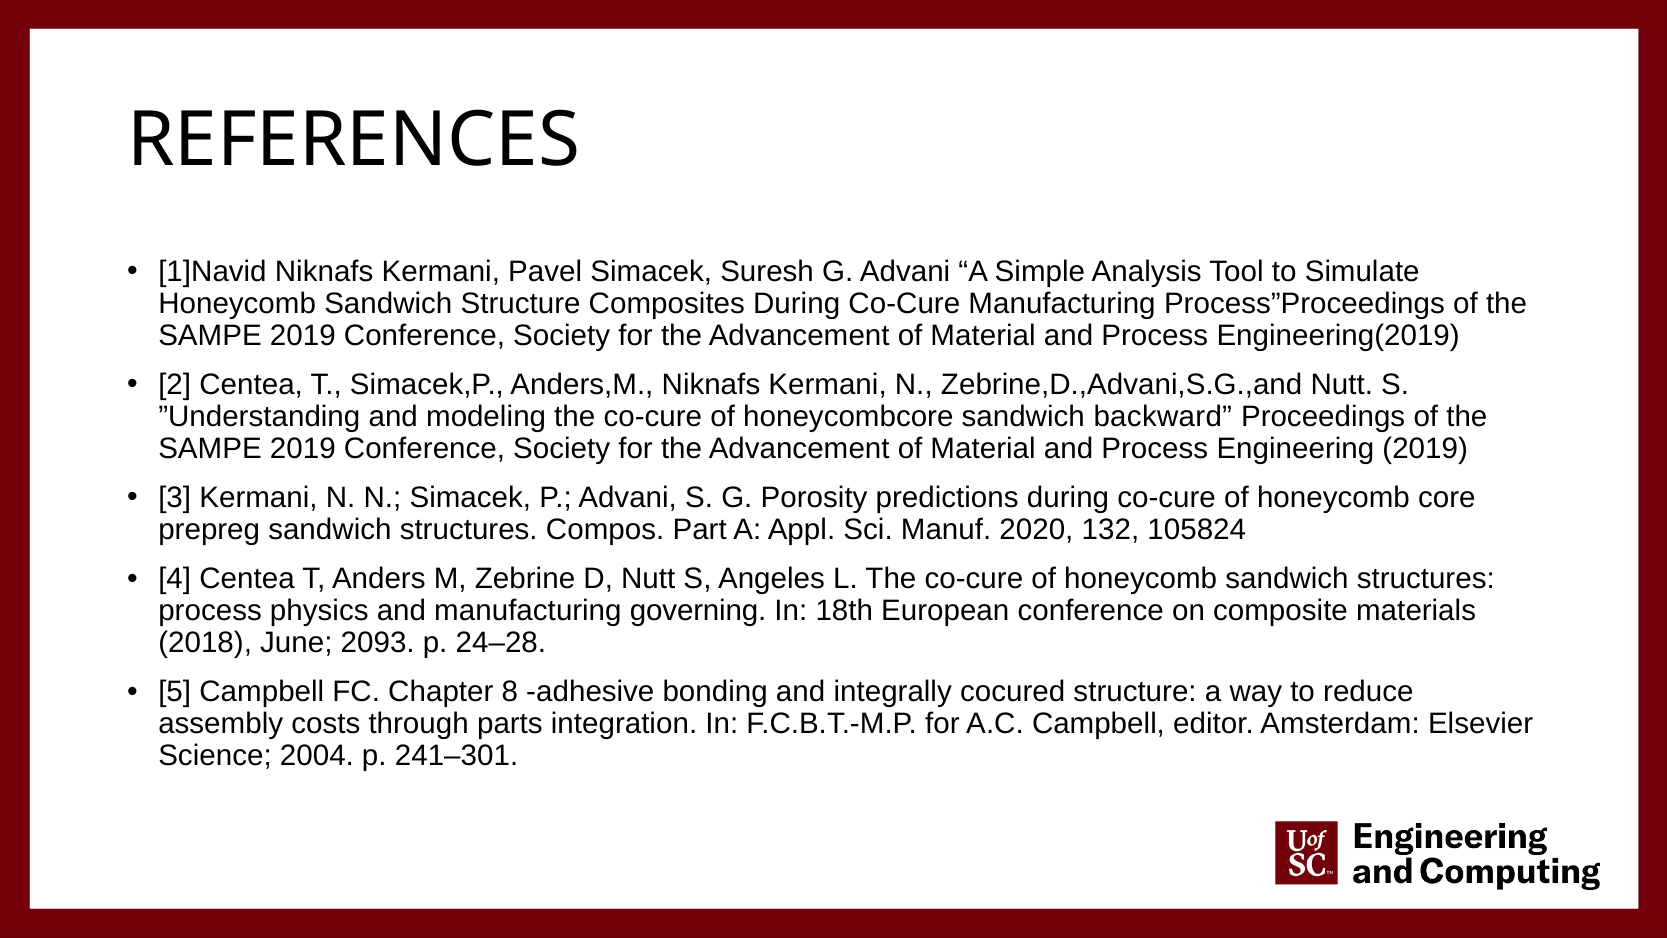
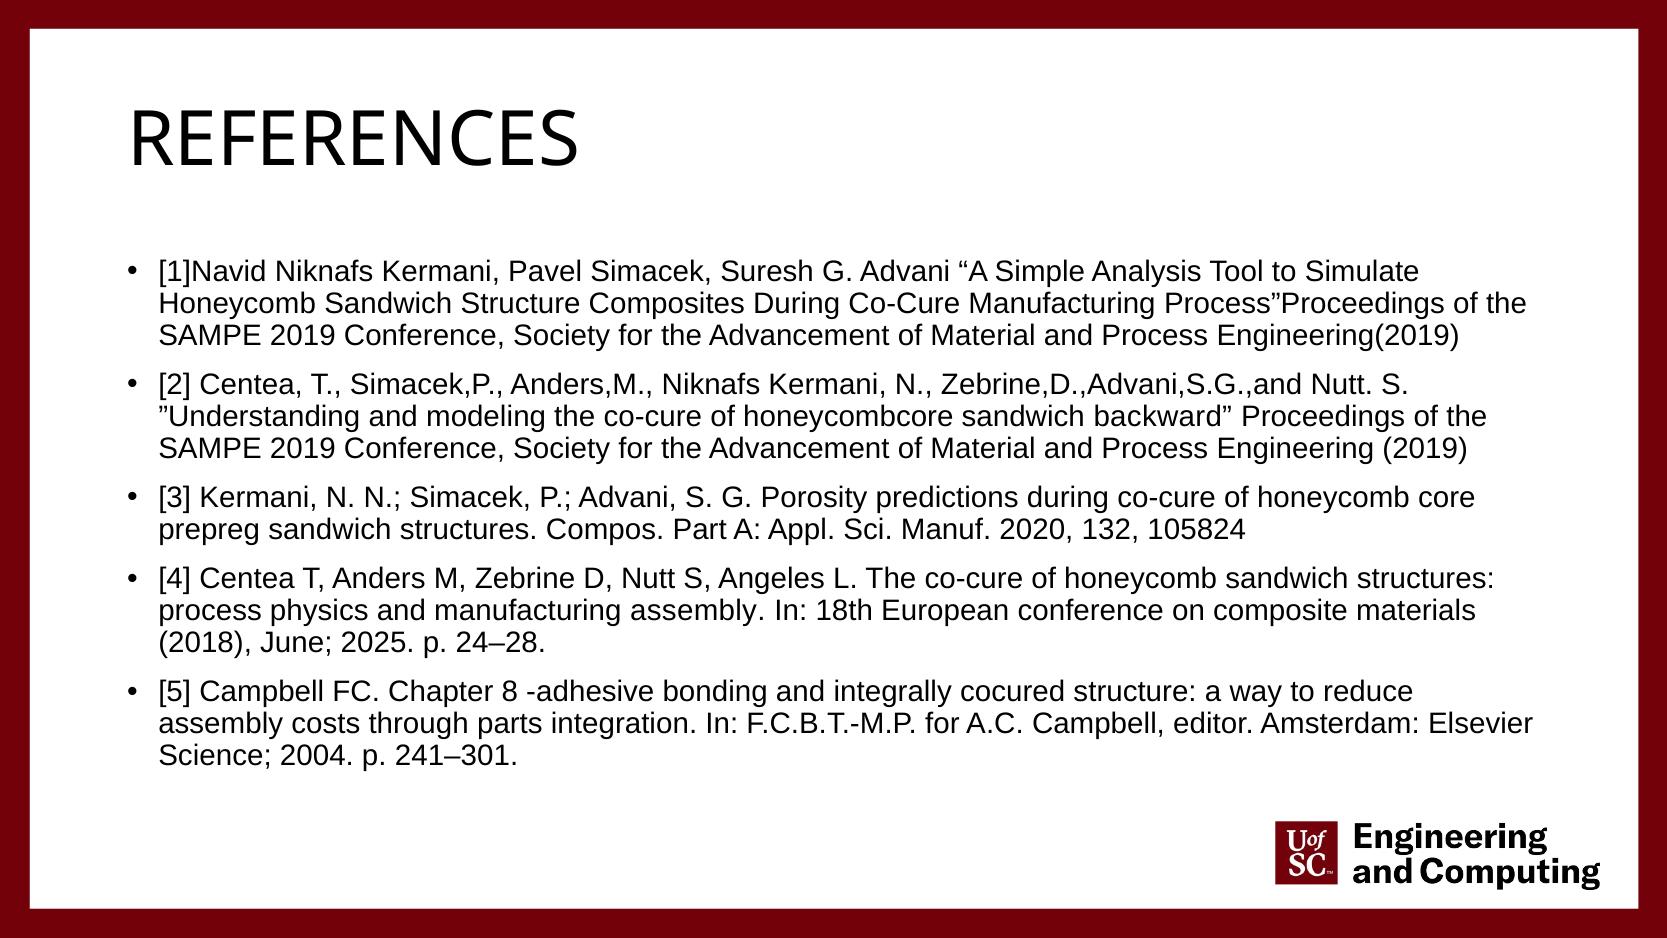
manufacturing governing: governing -> assembly
2093: 2093 -> 2025
